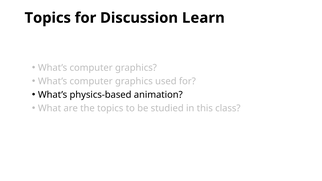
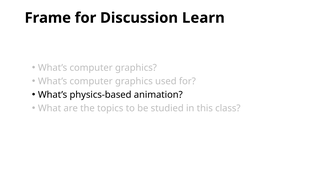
Topics at (48, 18): Topics -> Frame
